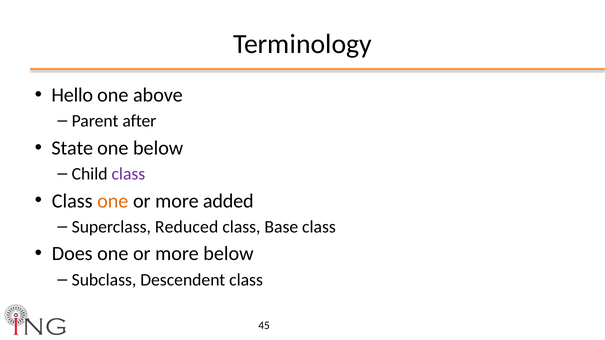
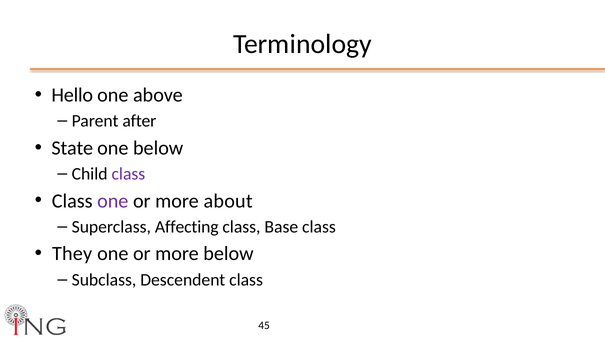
one at (113, 201) colour: orange -> purple
added: added -> about
Reduced: Reduced -> Affecting
Does: Does -> They
